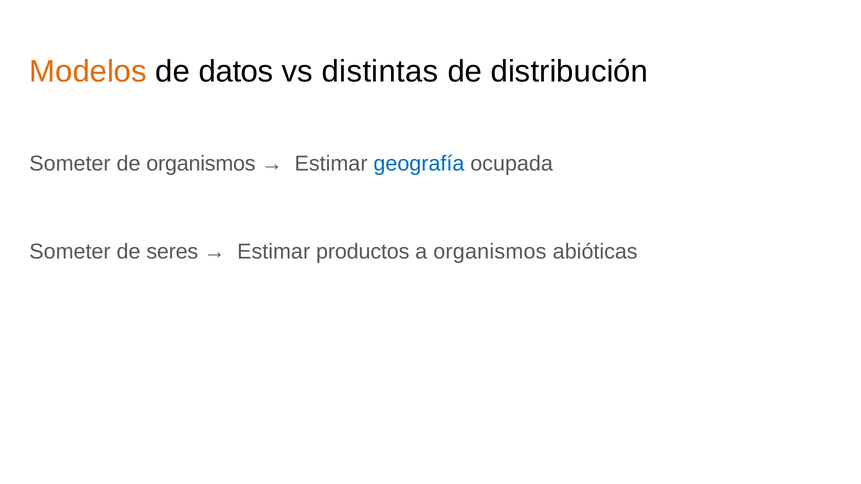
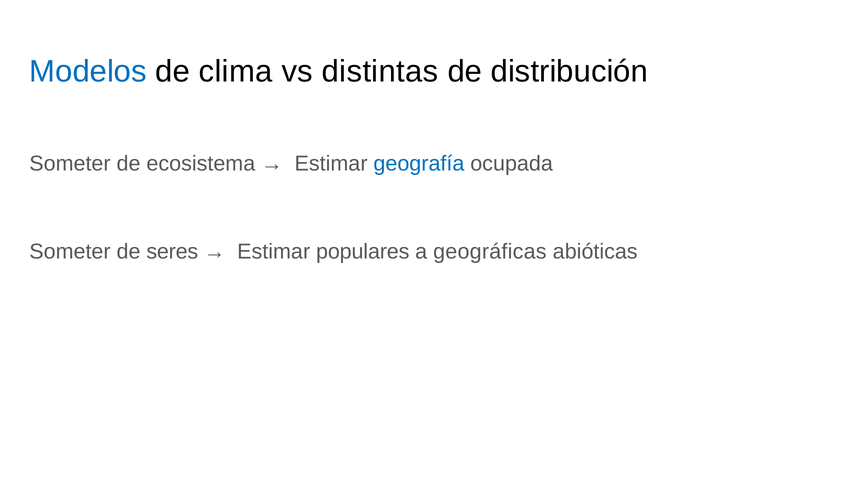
Modelos colour: orange -> blue
datos: datos -> clima
de organismos: organismos -> ecosistema
productos: productos -> populares
a organismos: organismos -> geográficas
